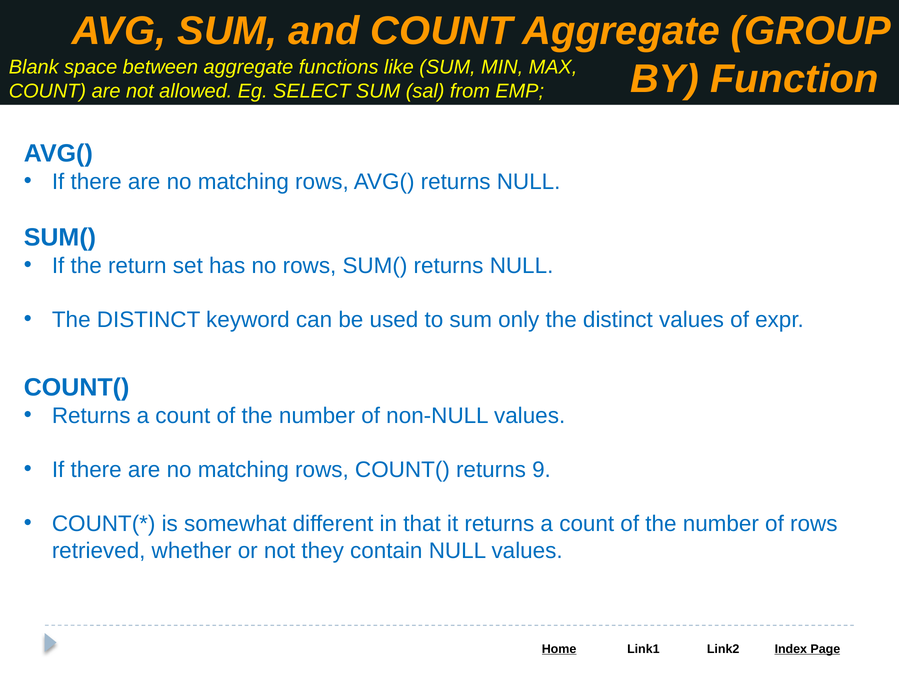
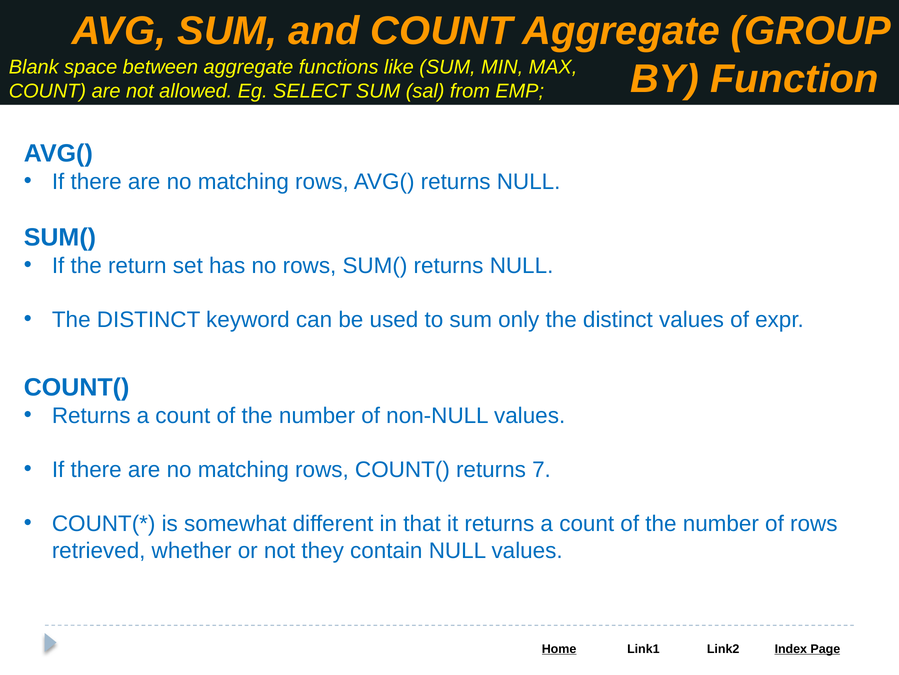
9: 9 -> 7
